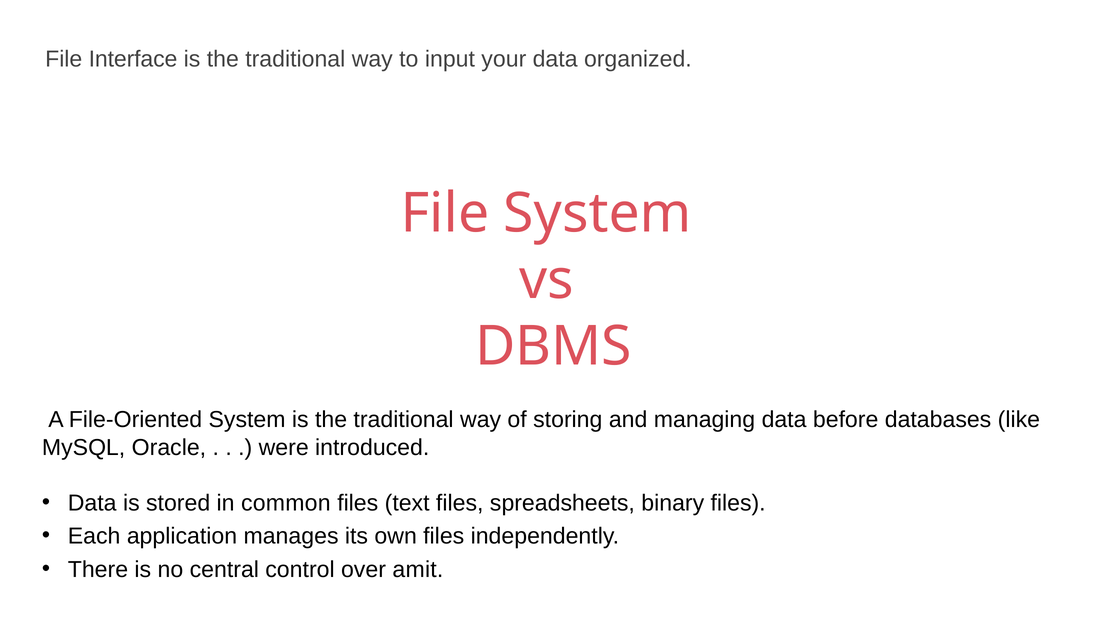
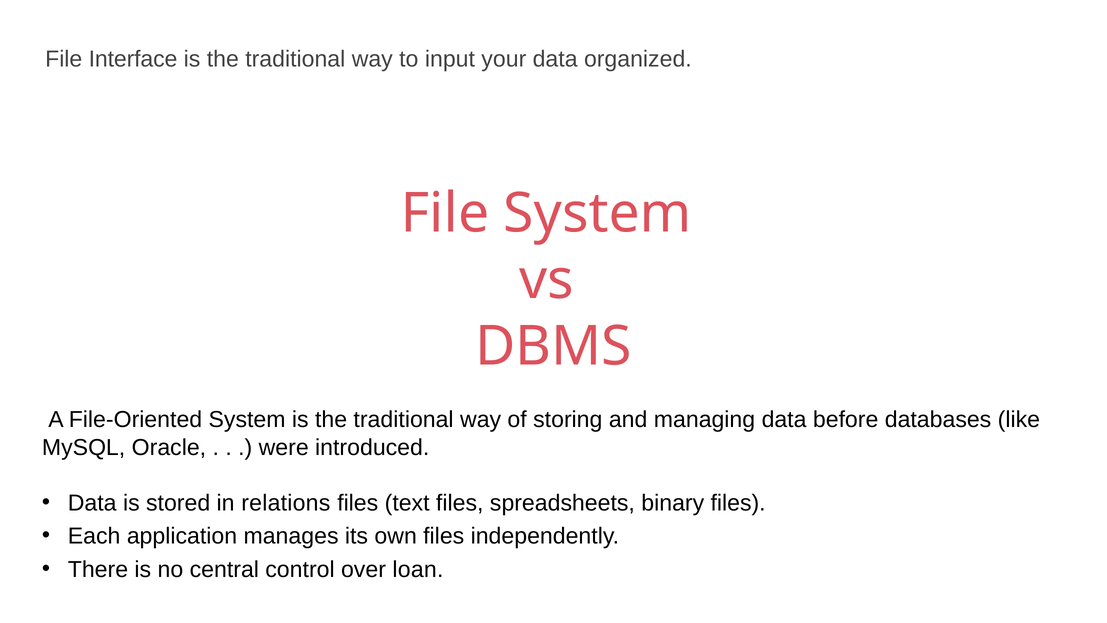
common: common -> relations
amit: amit -> loan
